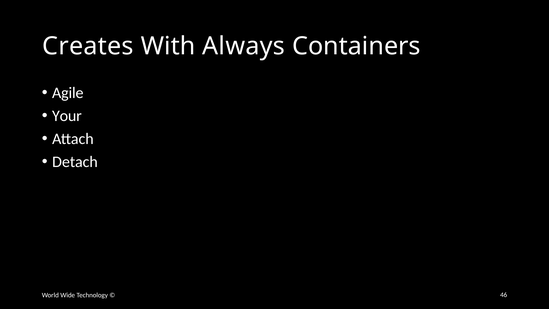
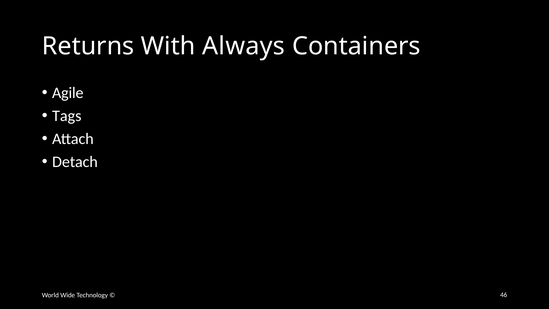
Creates: Creates -> Returns
Your: Your -> Tags
